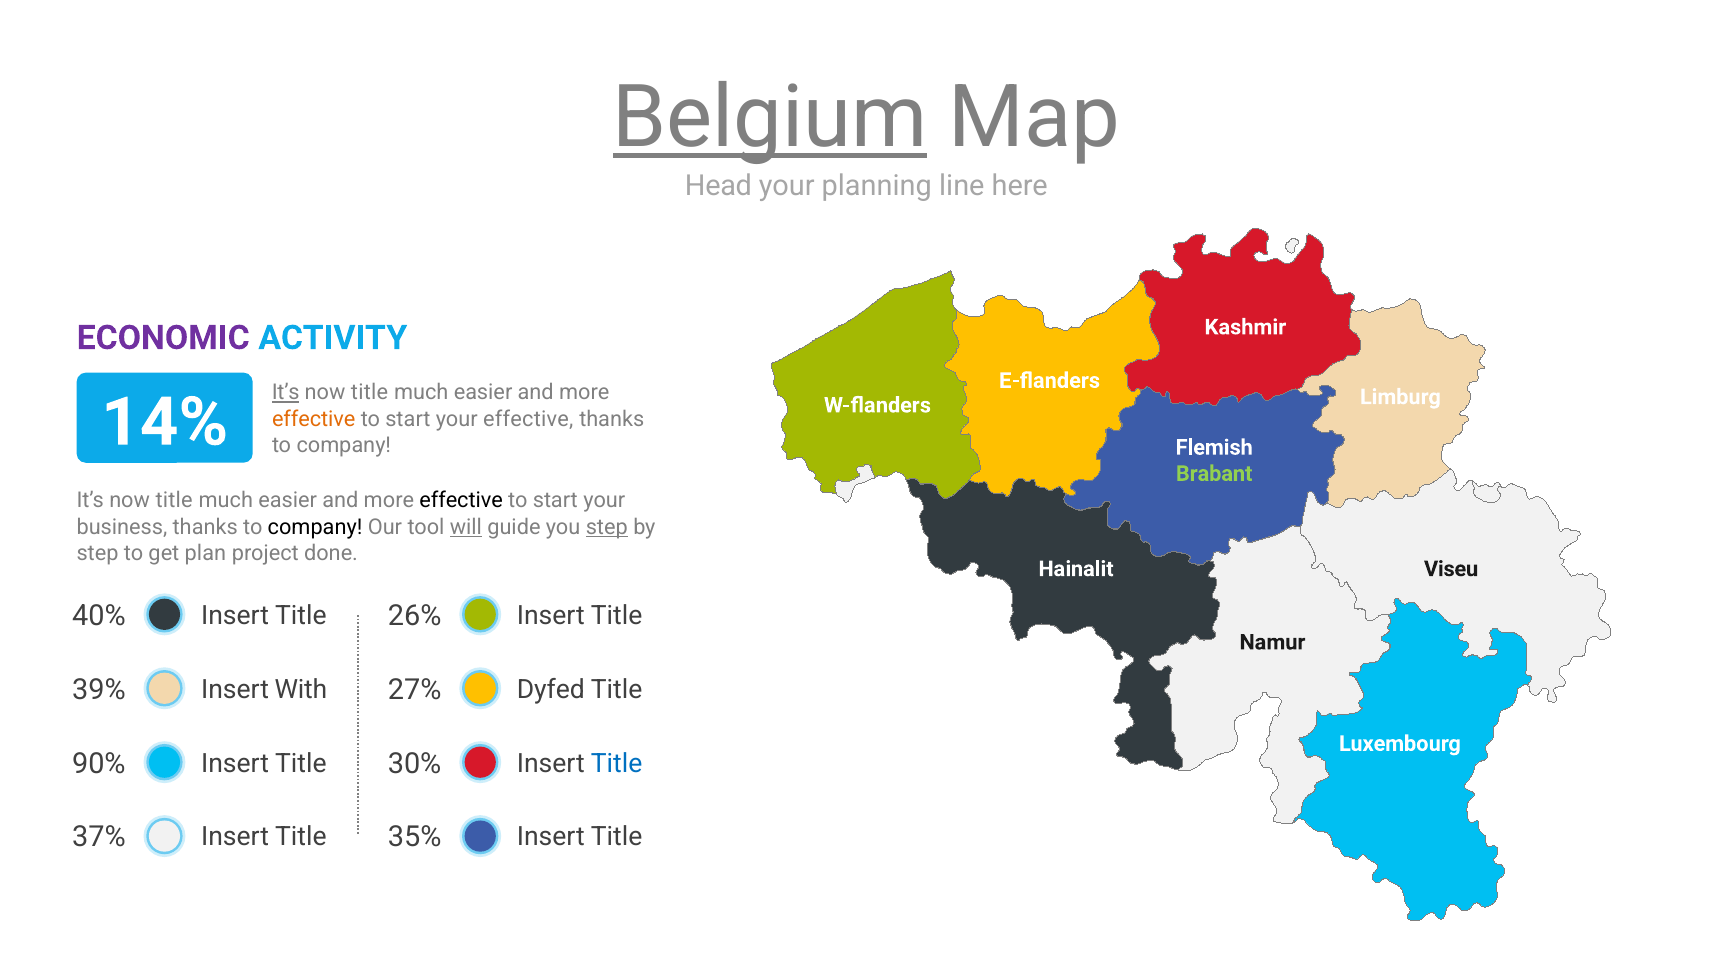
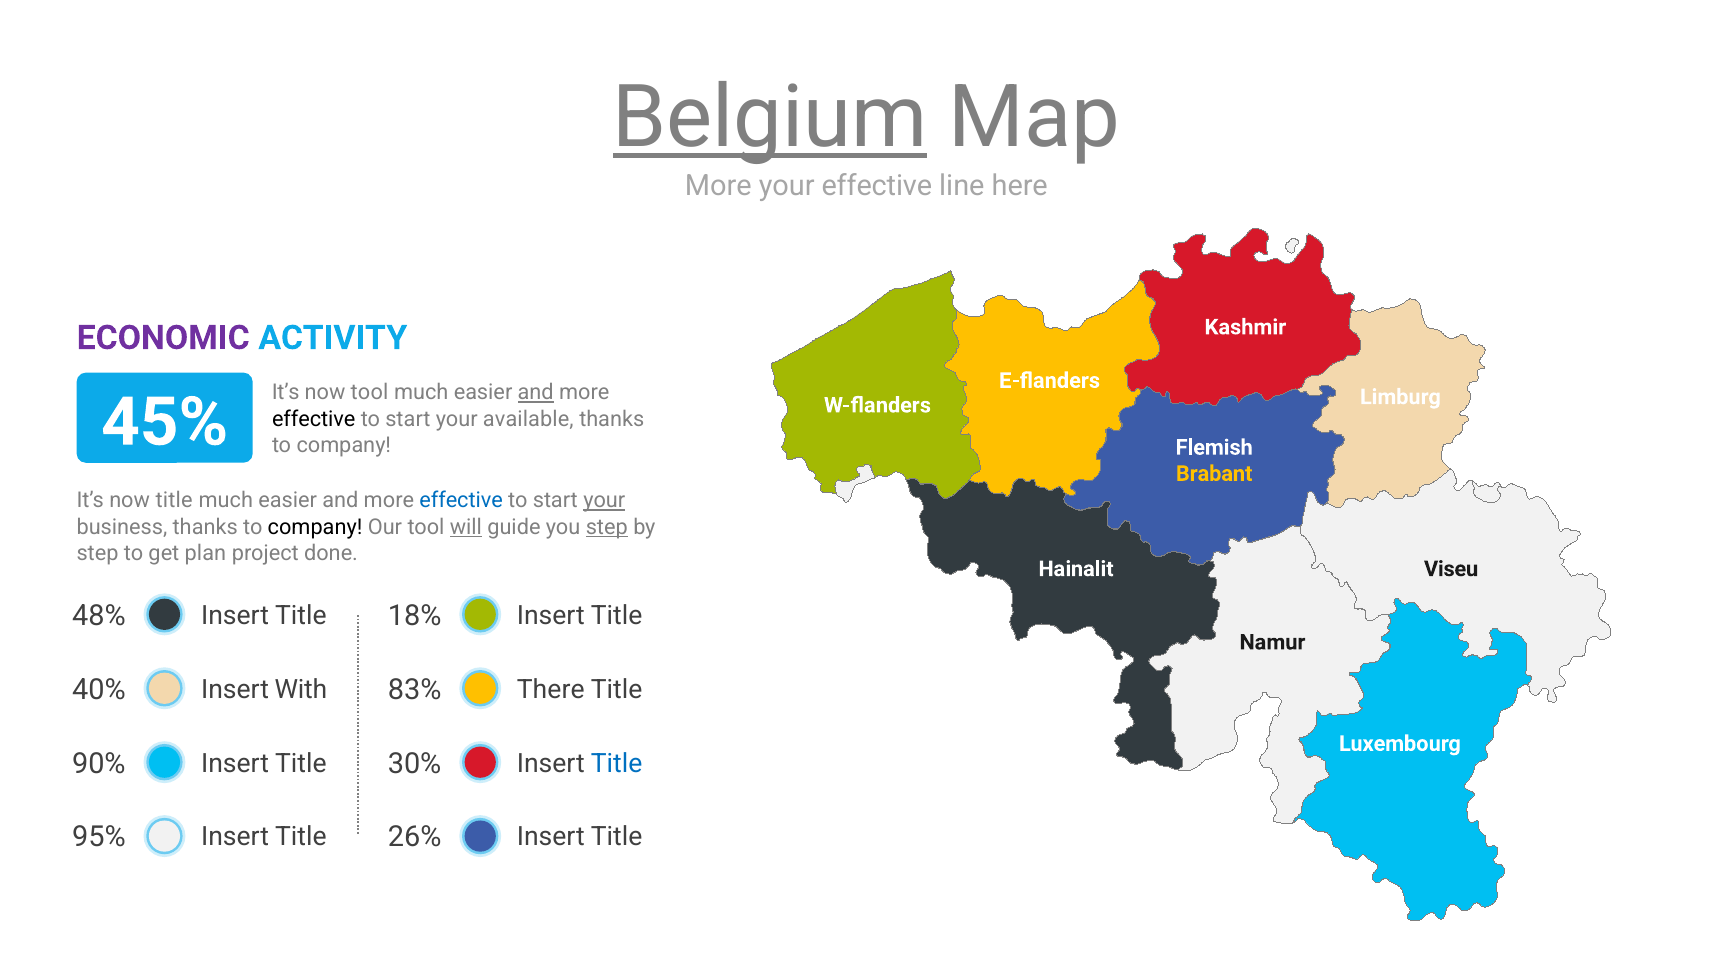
Head at (718, 186): Head -> More
your planning: planning -> effective
It’s at (286, 393) underline: present -> none
title at (370, 393): title -> tool
and at (536, 393) underline: none -> present
14%: 14% -> 45%
effective at (314, 419) colour: orange -> black
your effective: effective -> available
Brabant colour: light green -> yellow
effective at (461, 501) colour: black -> blue
your at (604, 501) underline: none -> present
40%: 40% -> 48%
26%: 26% -> 18%
39%: 39% -> 40%
27%: 27% -> 83%
Dyfed: Dyfed -> There
37%: 37% -> 95%
35%: 35% -> 26%
